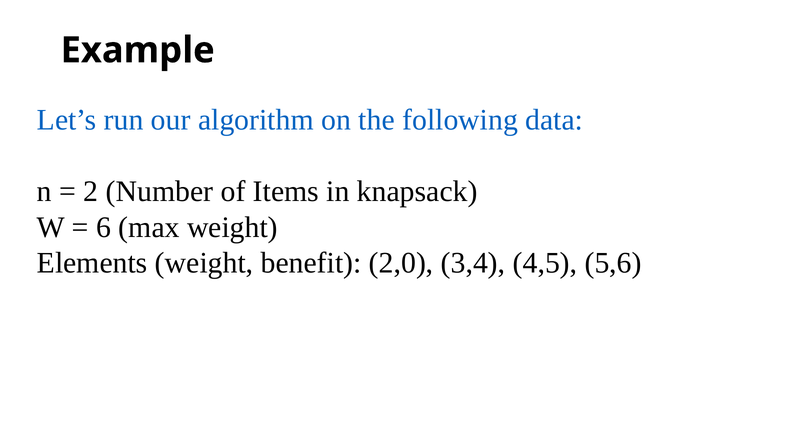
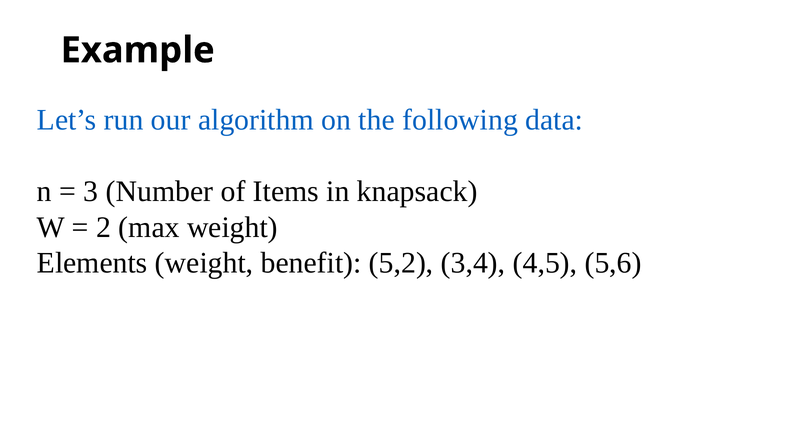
2: 2 -> 3
6: 6 -> 2
2,0: 2,0 -> 5,2
